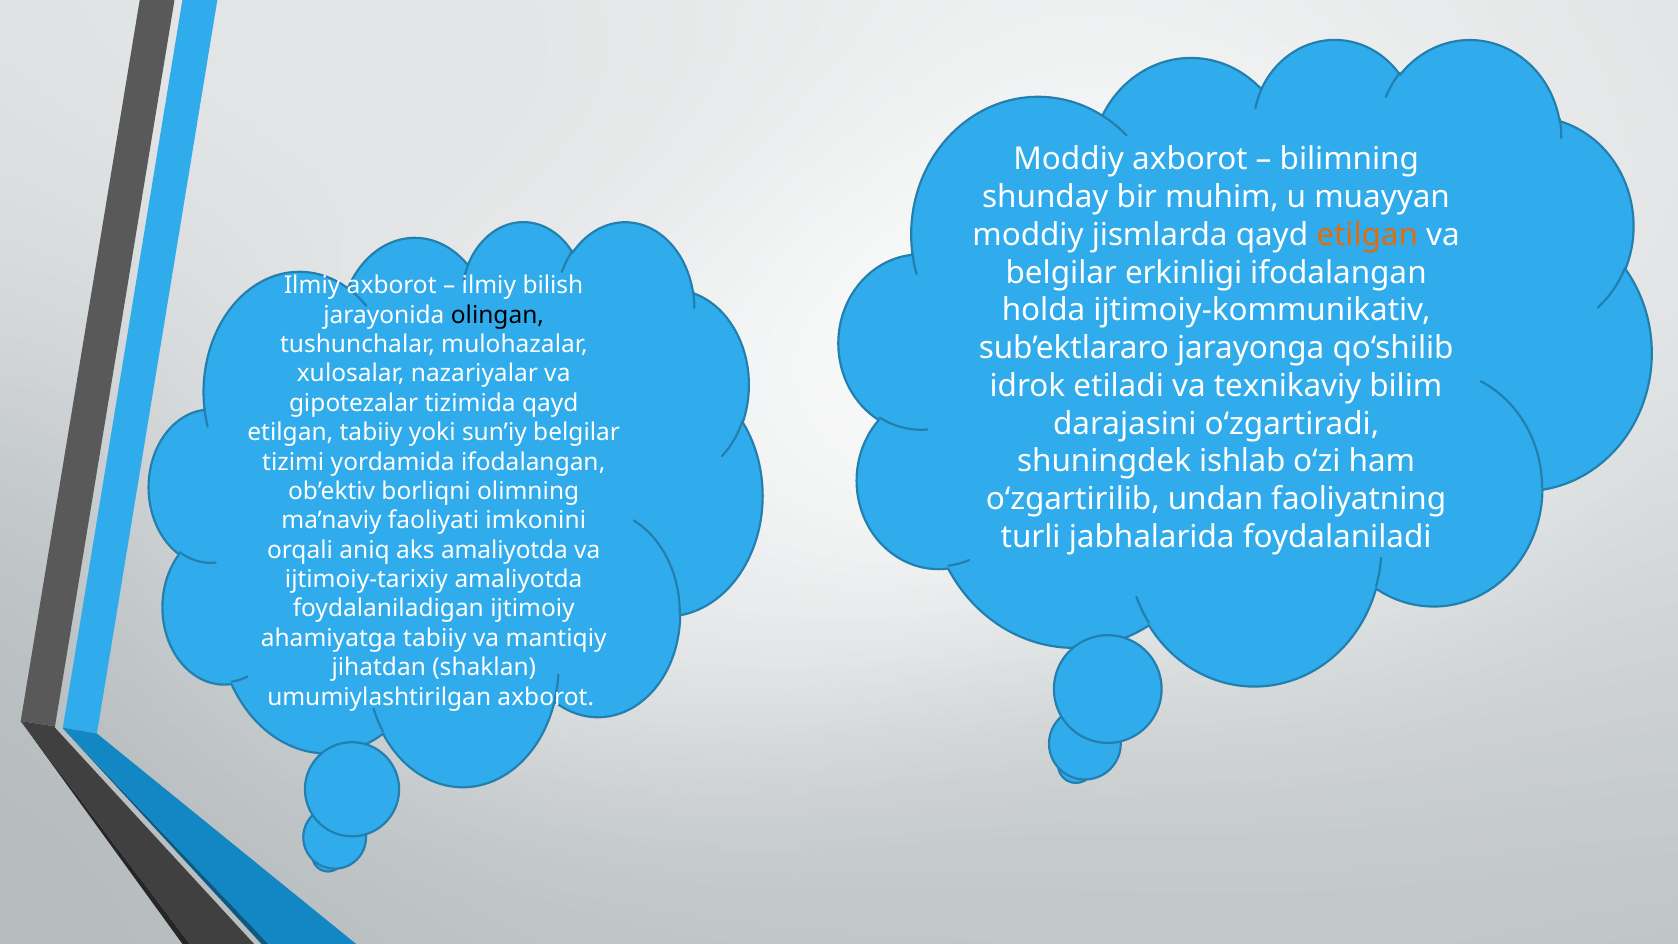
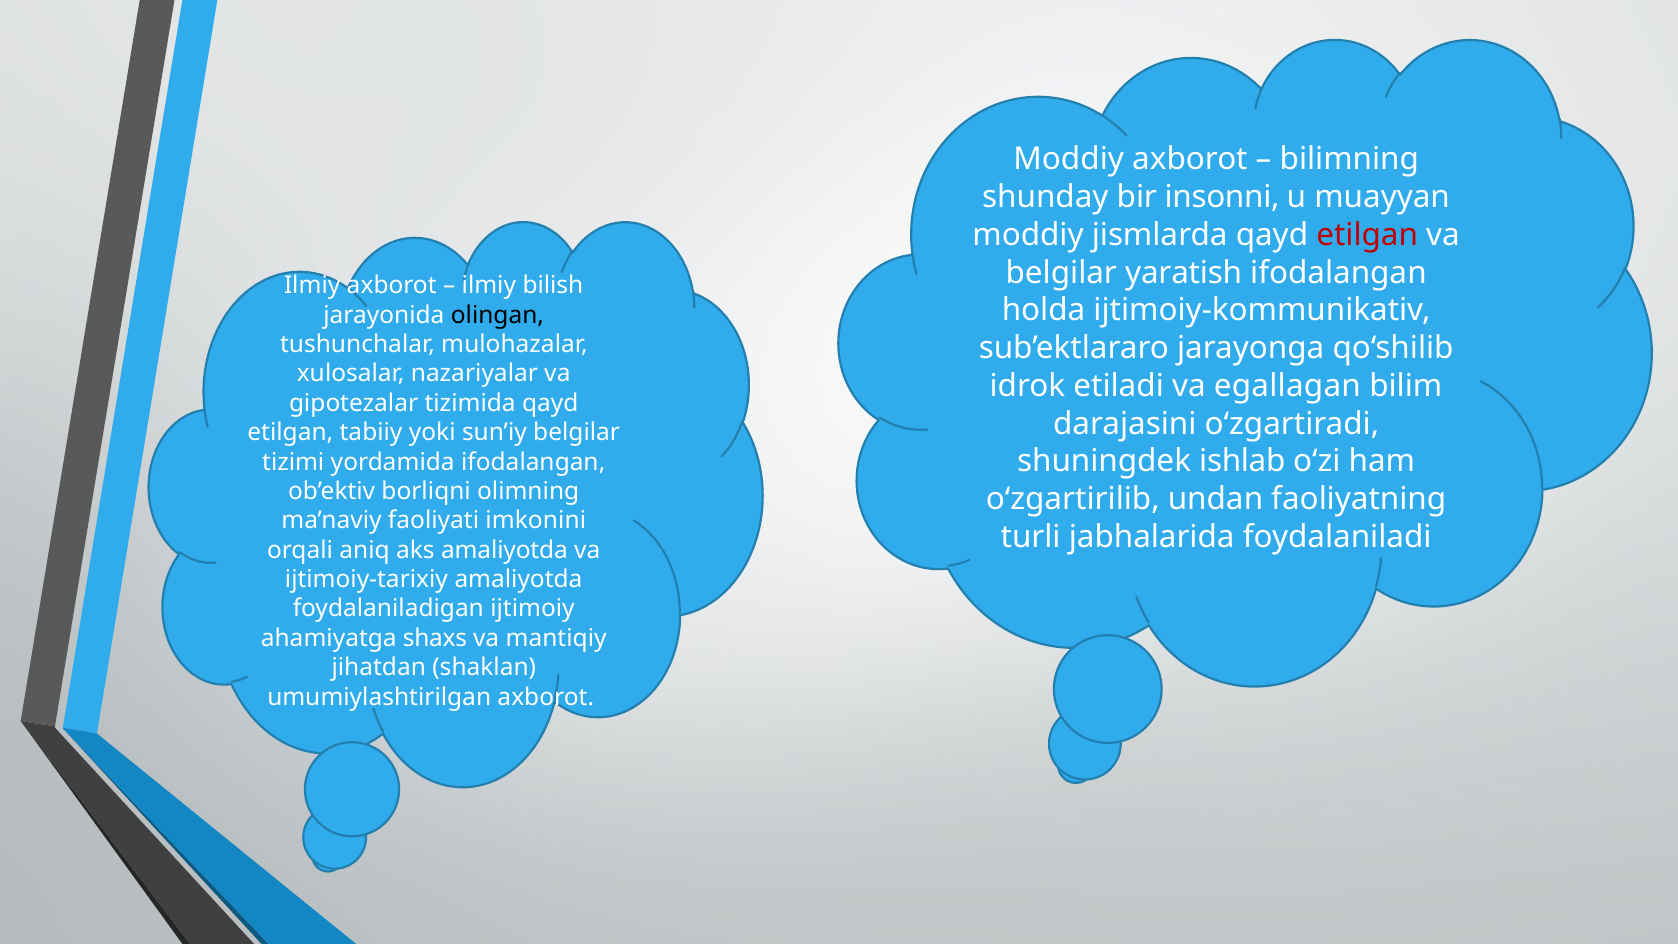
muhim: muhim -> insonni
etilgan at (1367, 235) colour: orange -> red
erkinligi: erkinligi -> yaratish
texnikaviy: texnikaviy -> egallagan
ahamiyatga tabiiy: tabiiy -> shaxs
